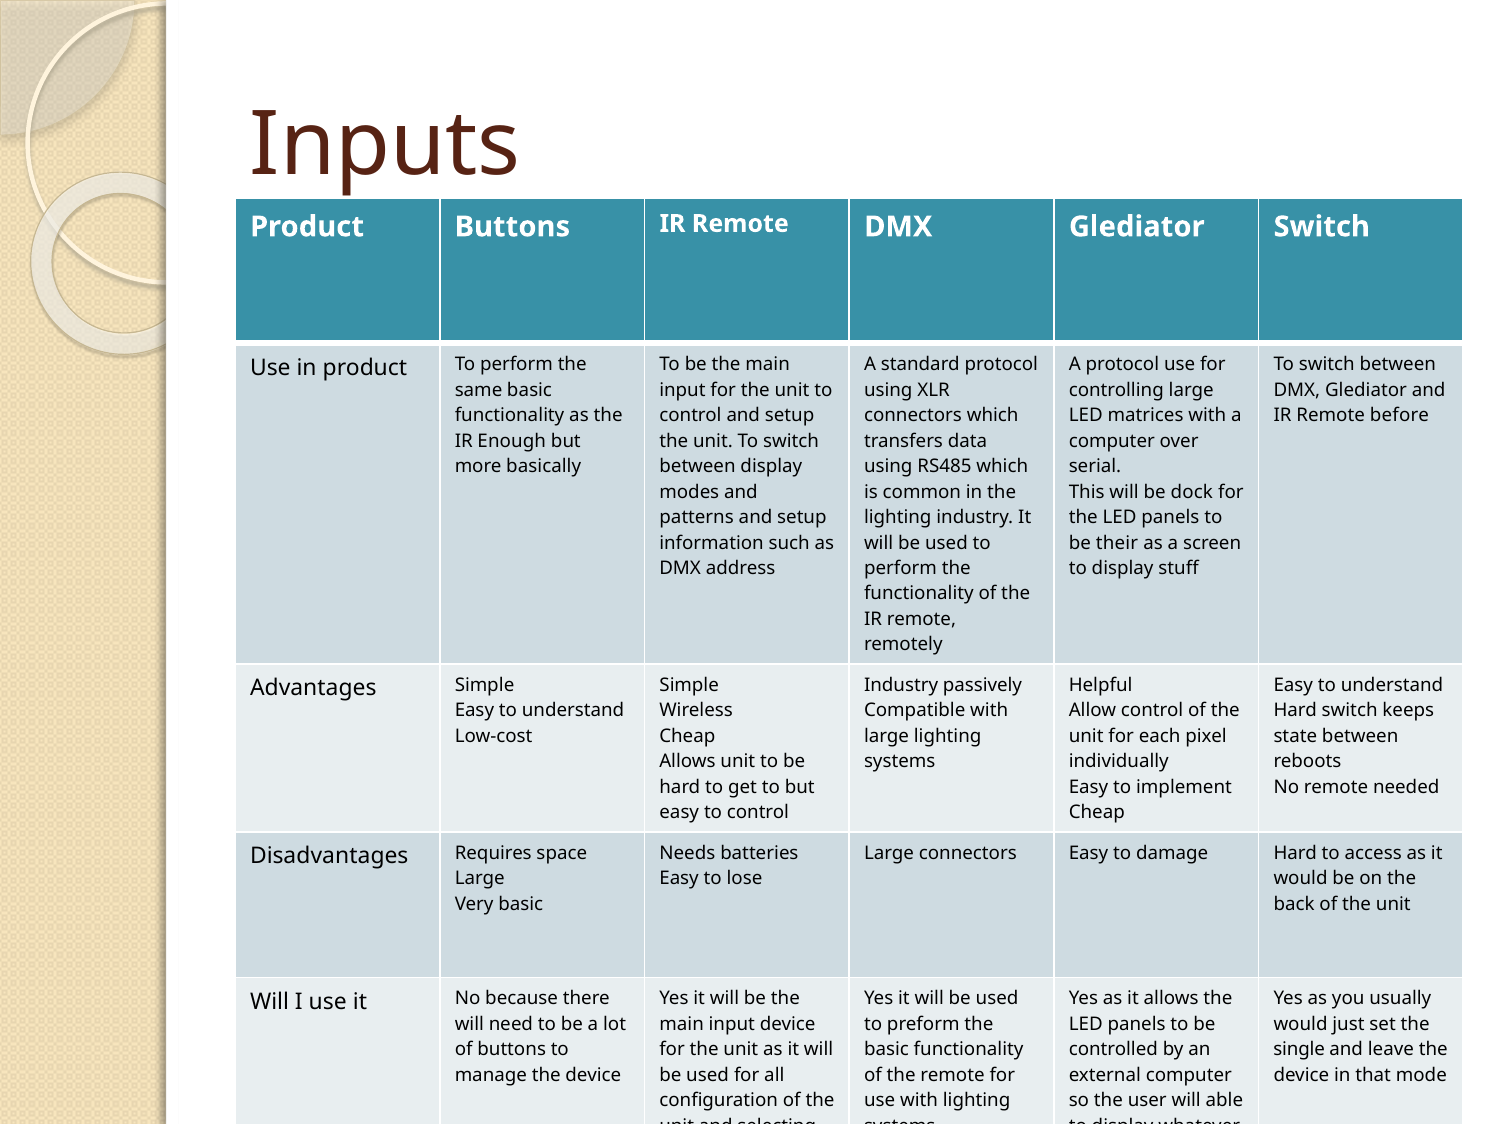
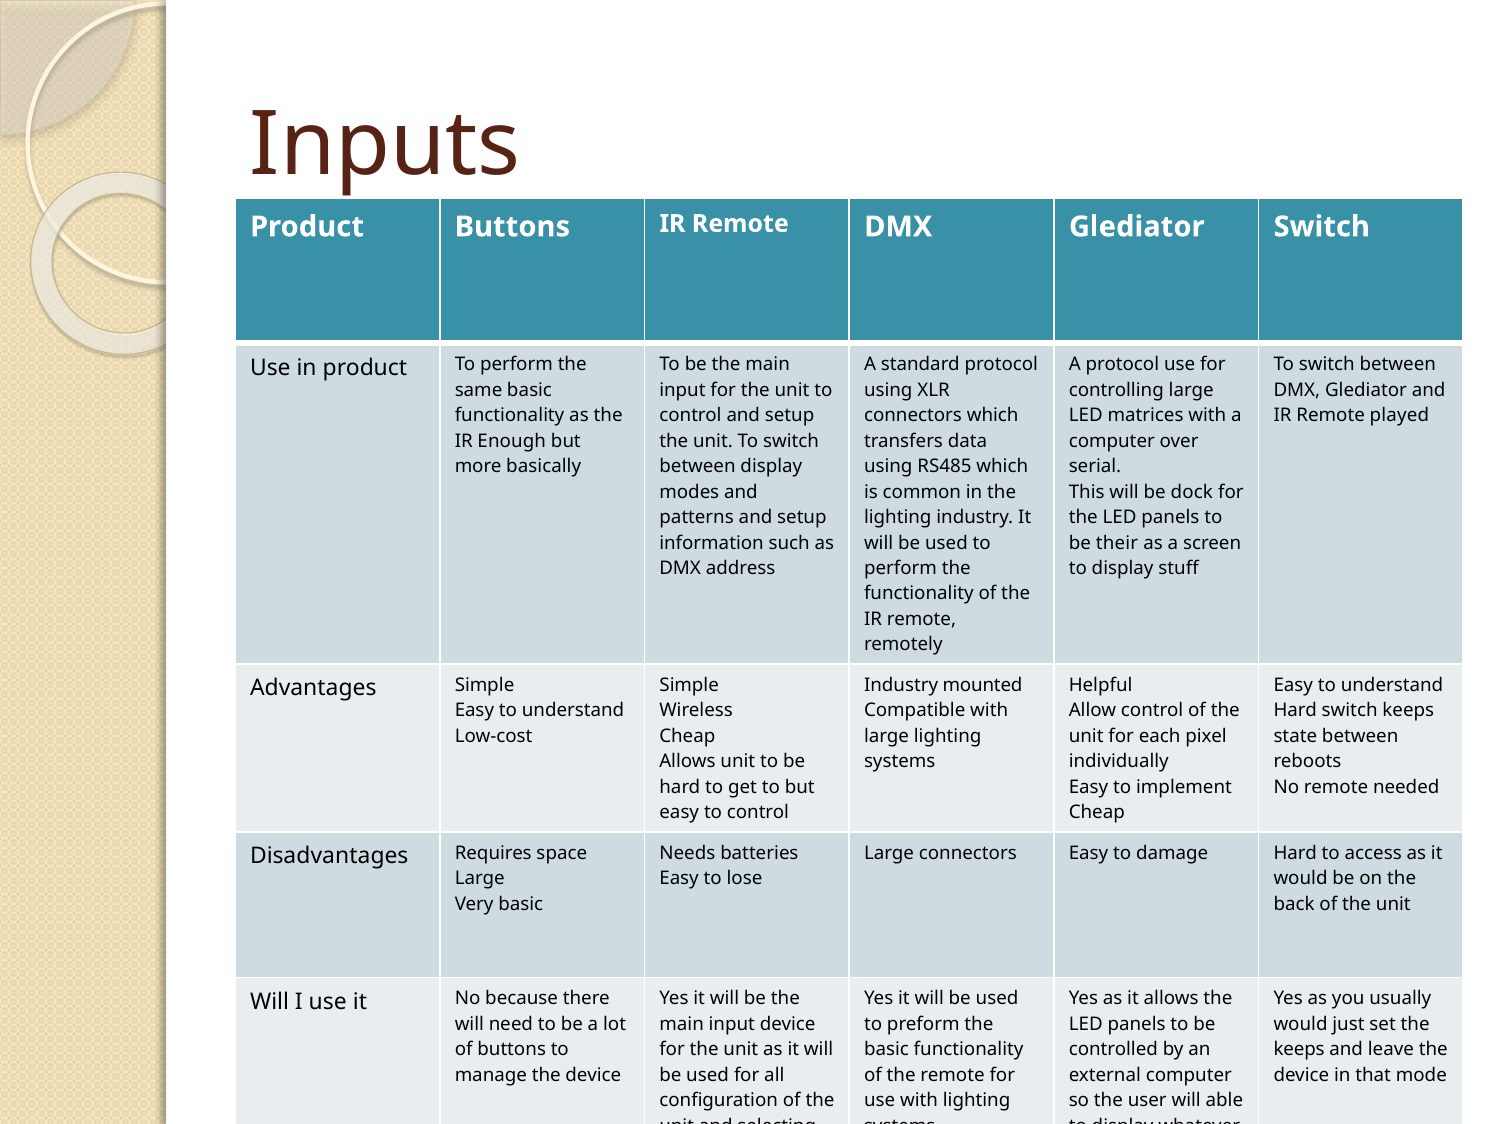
before: before -> played
passively: passively -> mounted
single at (1299, 1049): single -> keeps
